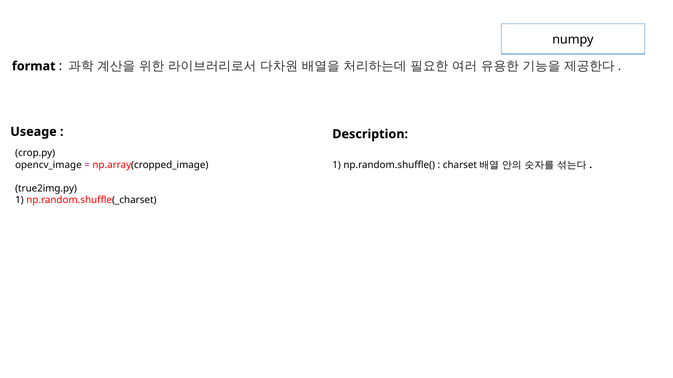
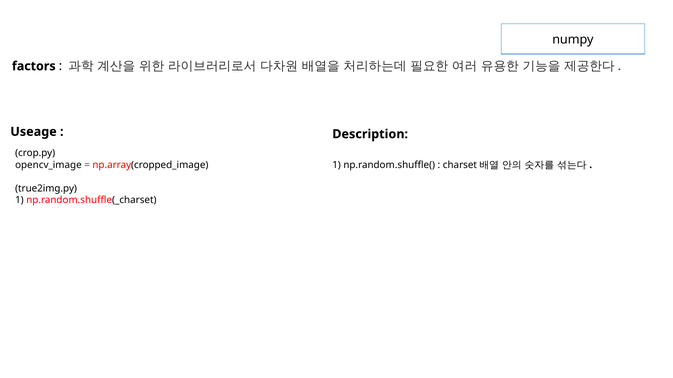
format: format -> factors
